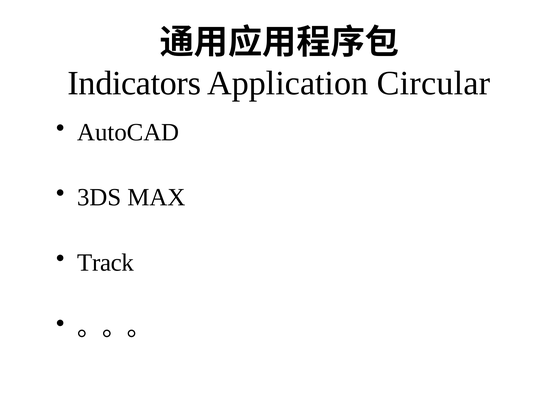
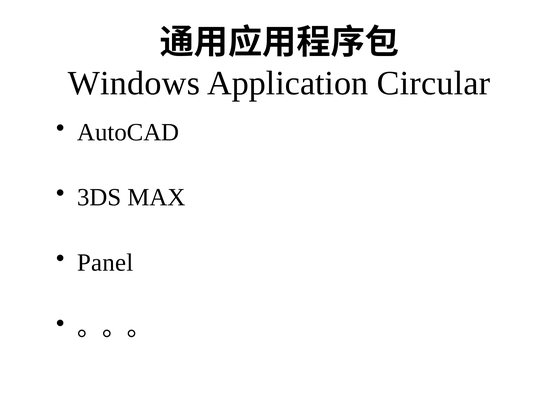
Indicators: Indicators -> Windows
Track: Track -> Panel
